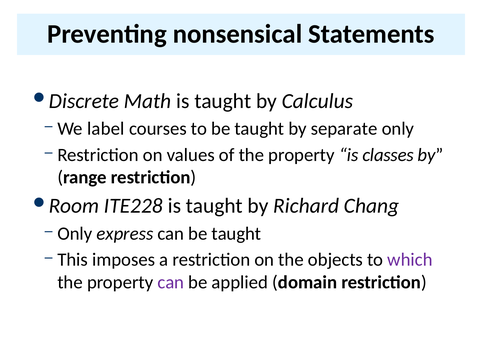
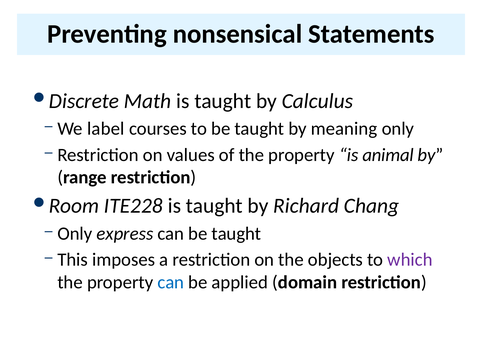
separate: separate -> meaning
classes: classes -> animal
can at (171, 283) colour: purple -> blue
